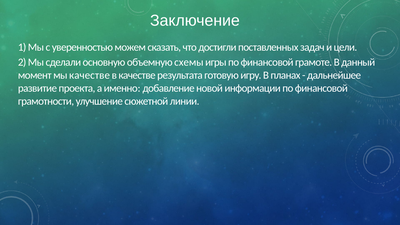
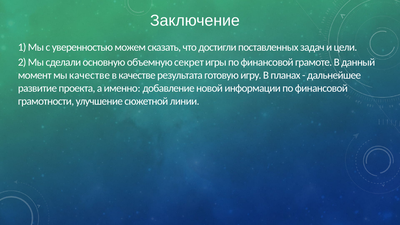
схемы: схемы -> секрет
